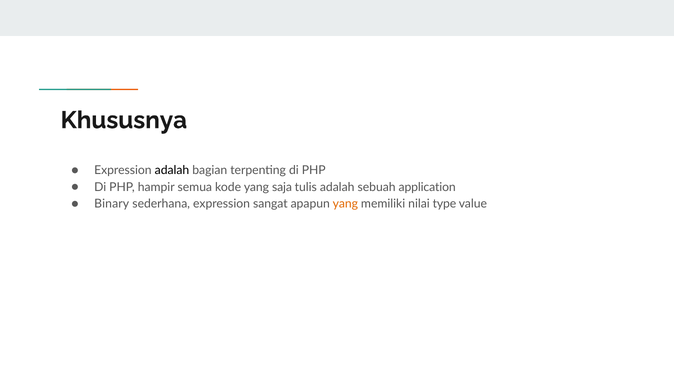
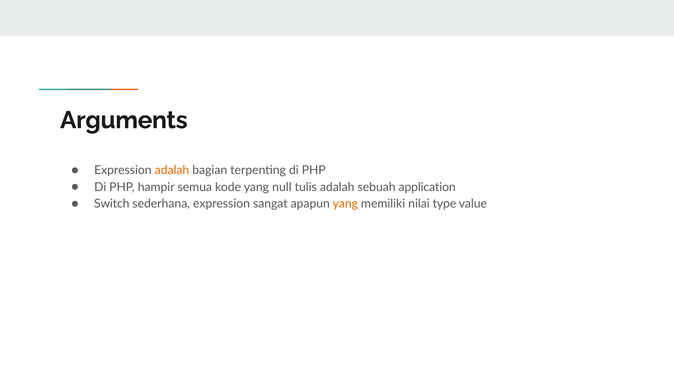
Khususnya: Khususnya -> Arguments
adalah at (172, 170) colour: black -> orange
saja: saja -> null
Binary: Binary -> Switch
